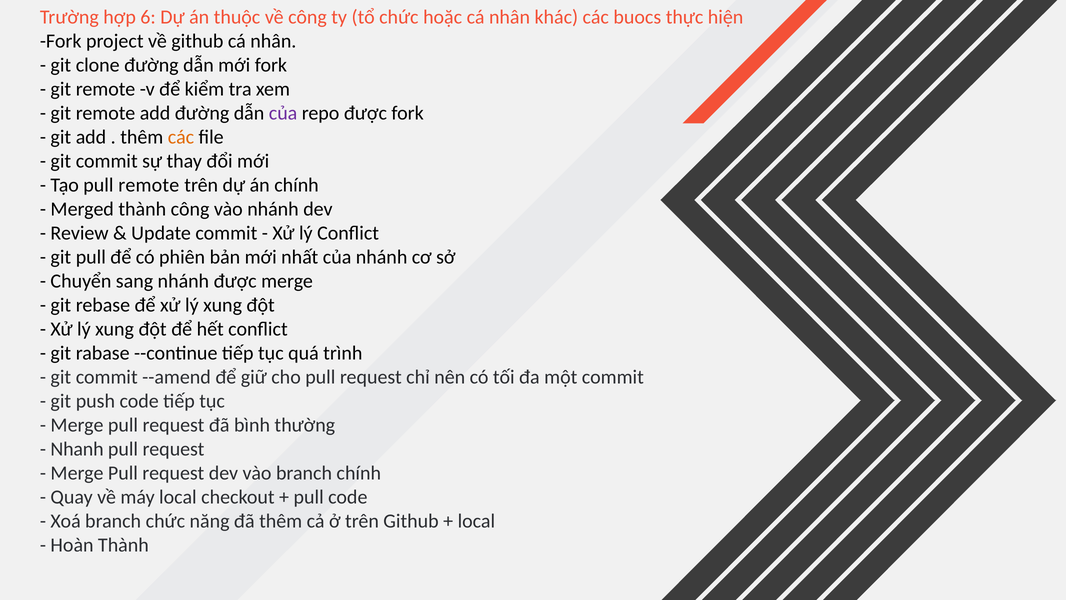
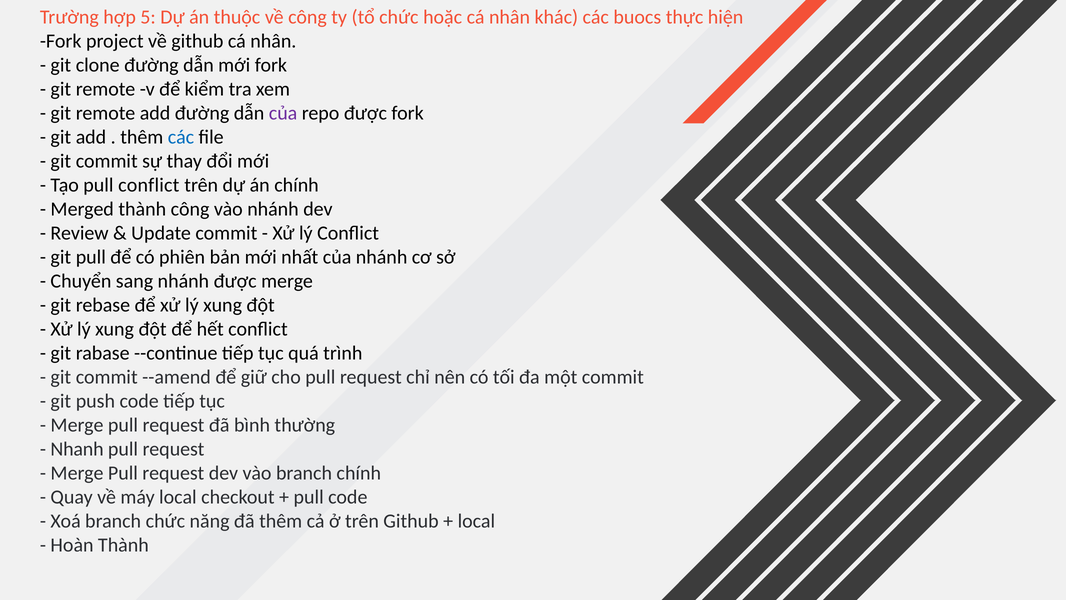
6: 6 -> 5
các at (181, 137) colour: orange -> blue
pull remote: remote -> conflict
